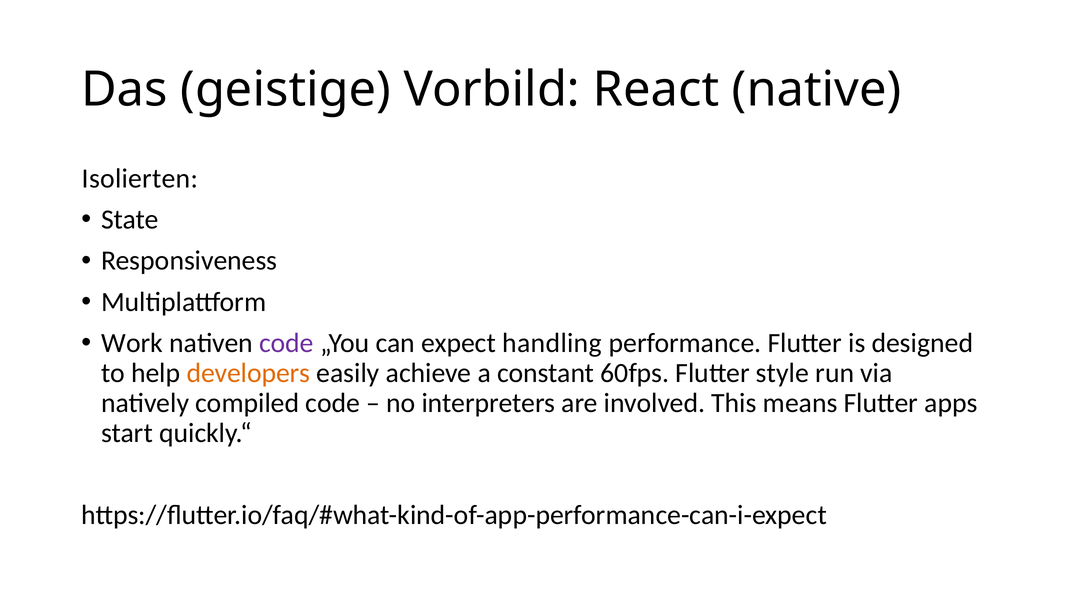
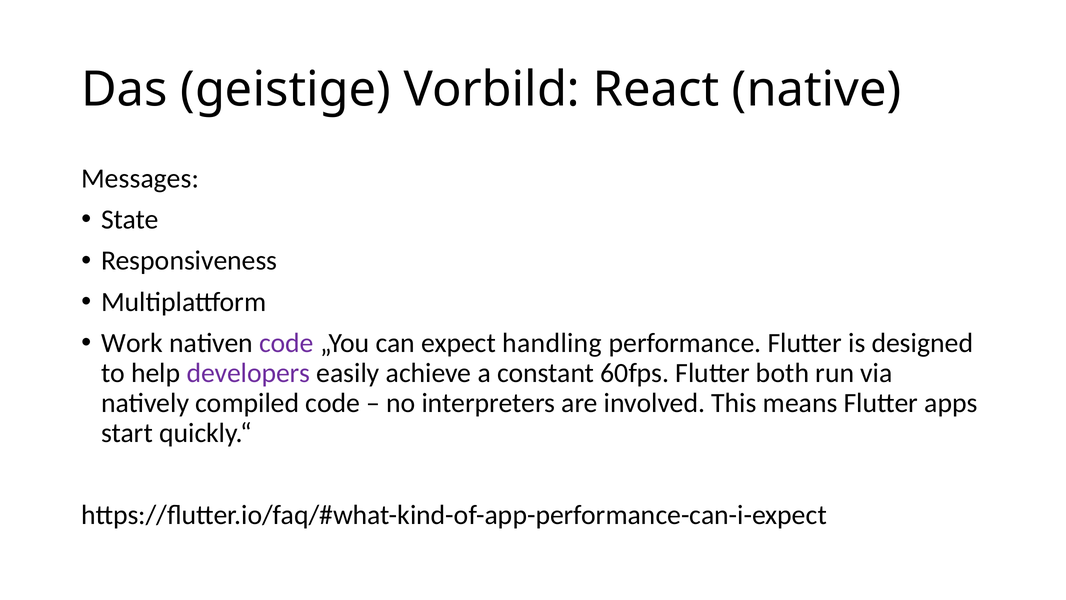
Isolierten: Isolierten -> Messages
developers colour: orange -> purple
style: style -> both
